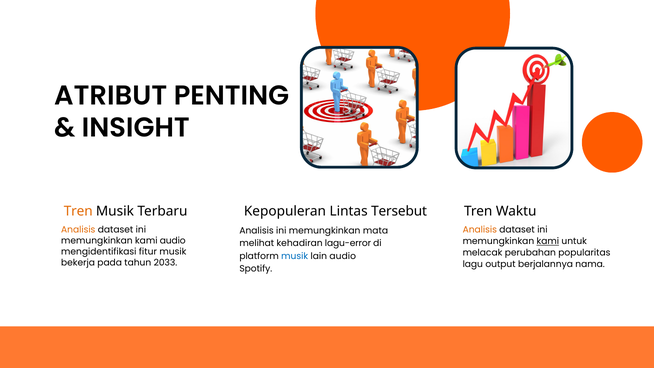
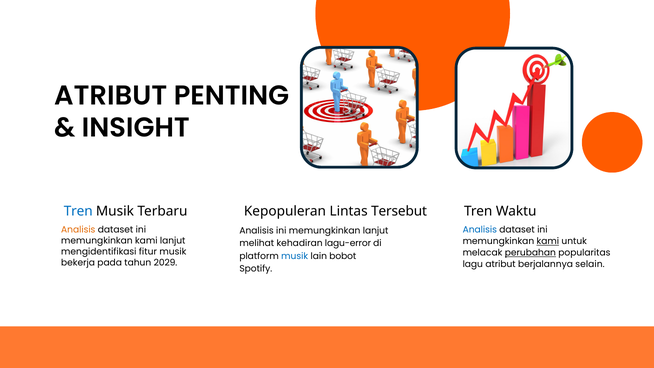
Tren at (78, 211) colour: orange -> blue
Analisis at (480, 230) colour: orange -> blue
memungkinkan mata: mata -> lanjut
kami audio: audio -> lanjut
perubahan underline: none -> present
lain audio: audio -> bobot
2033: 2033 -> 2029
lagu output: output -> atribut
nama: nama -> selain
